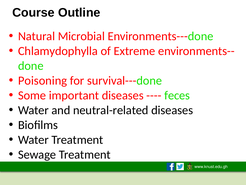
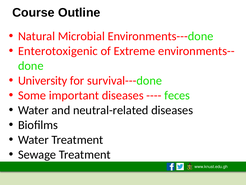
Chlamydophylla: Chlamydophylla -> Enterotoxigenic
Poisoning: Poisoning -> University
